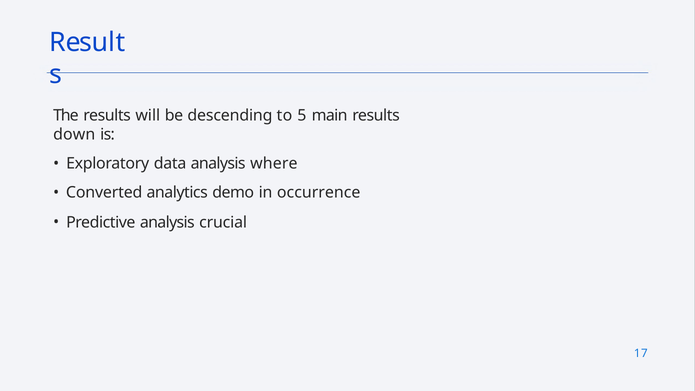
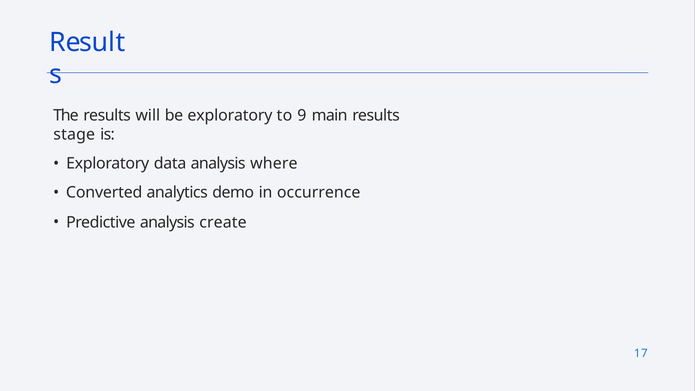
be descending: descending -> exploratory
5: 5 -> 9
down: down -> stage
crucial: crucial -> create
